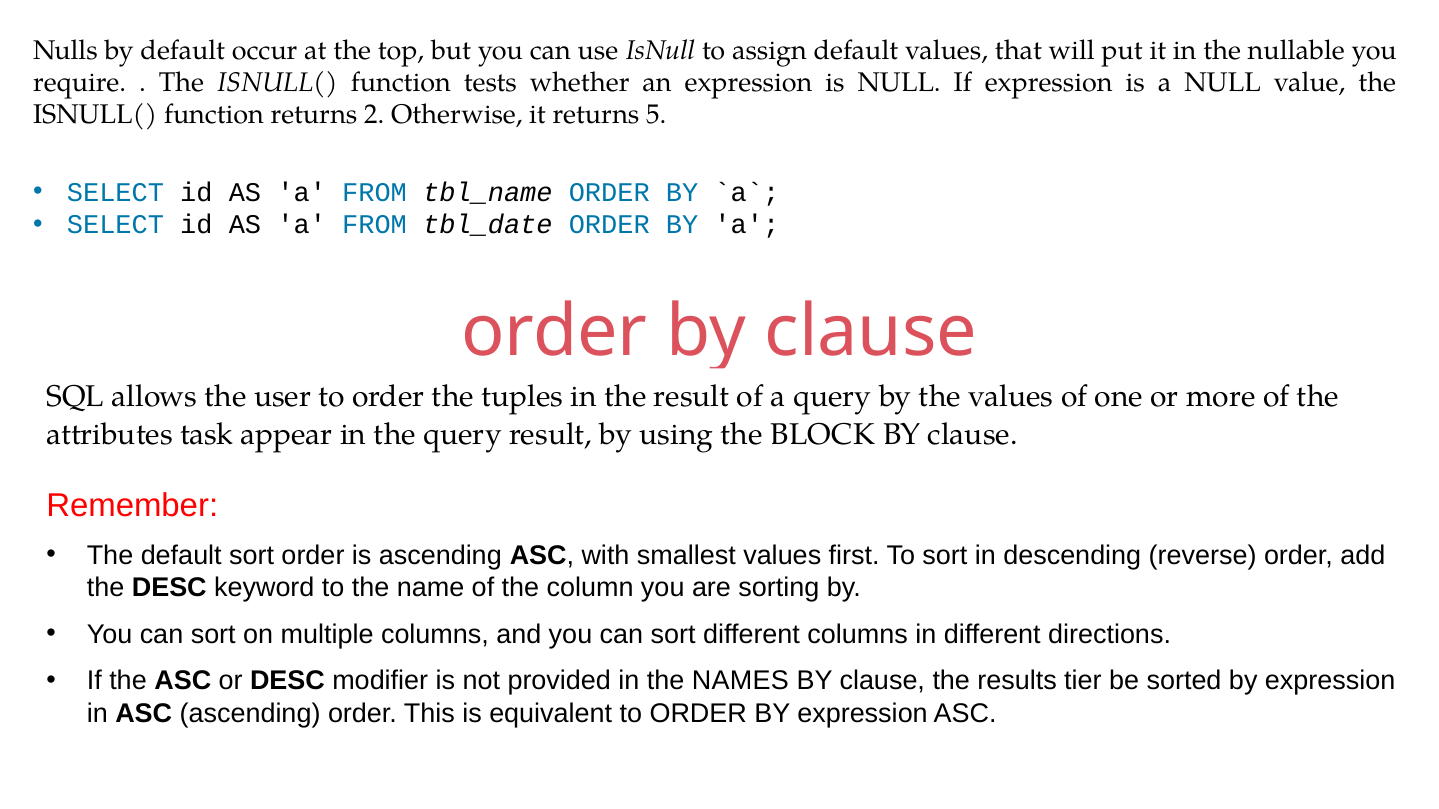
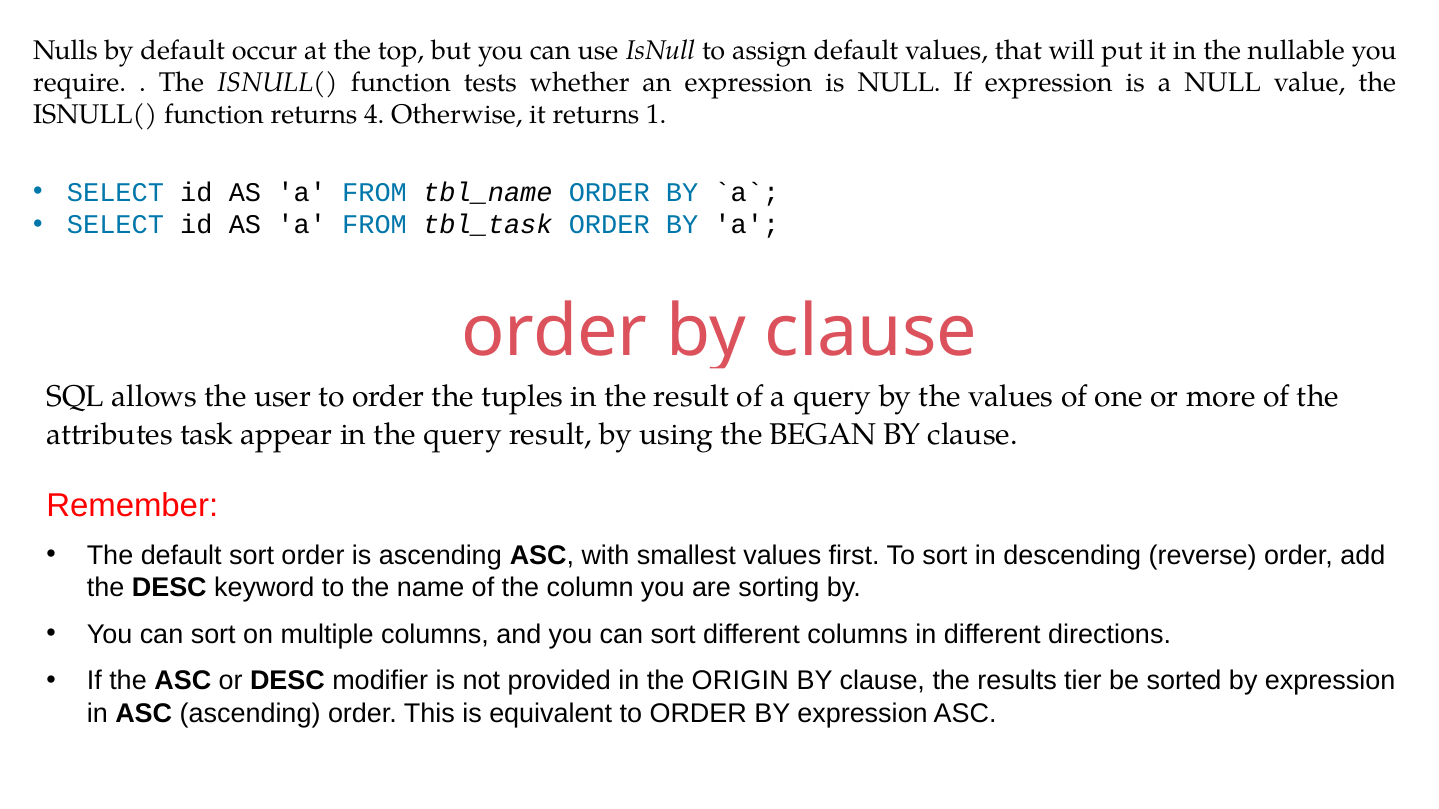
2: 2 -> 4
5: 5 -> 1
tbl_date: tbl_date -> tbl_task
BLOCK: BLOCK -> BEGAN
NAMES: NAMES -> ORIGIN
